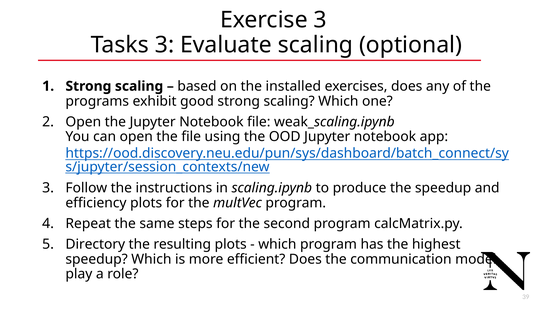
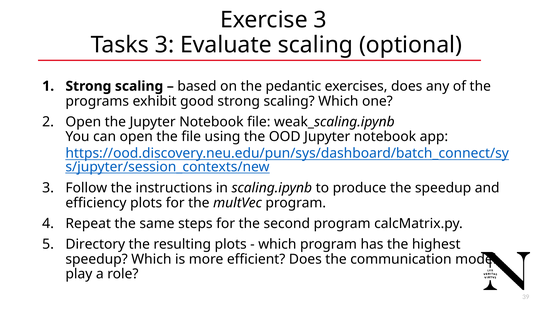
installed: installed -> pedantic
